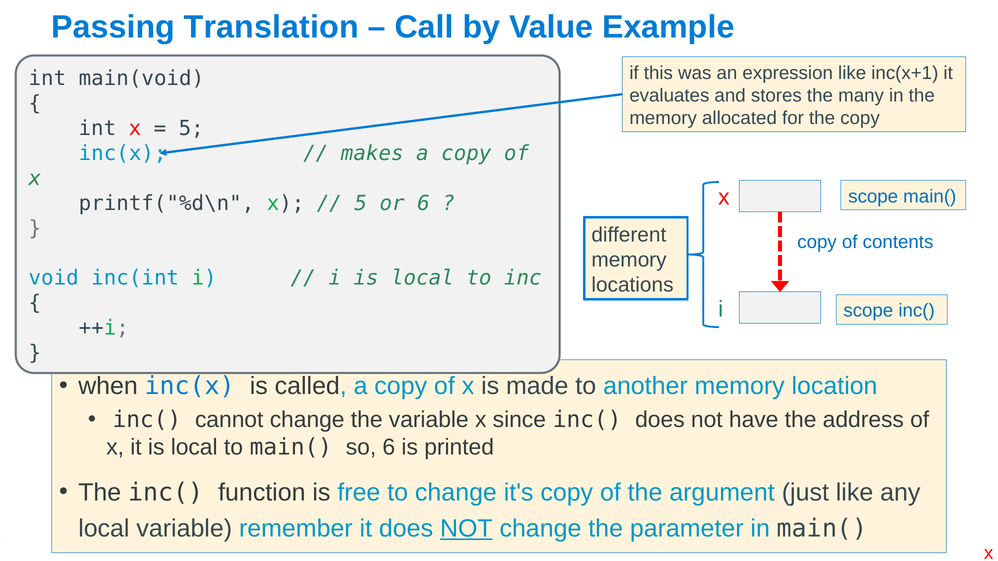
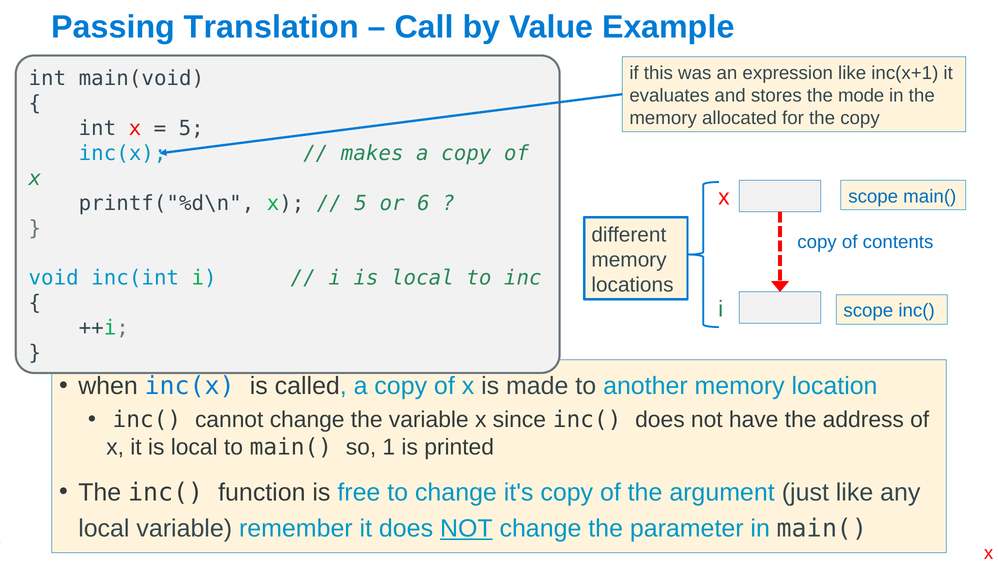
many: many -> mode
so 6: 6 -> 1
